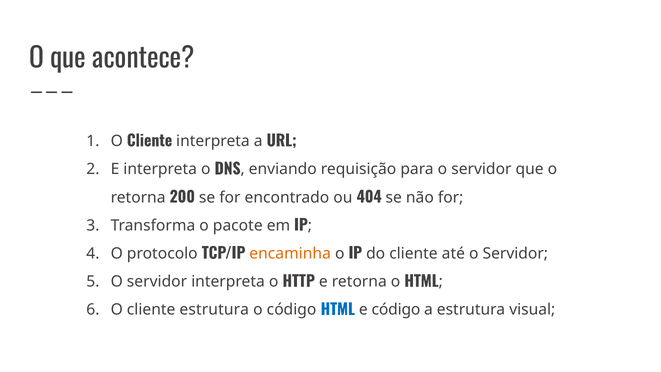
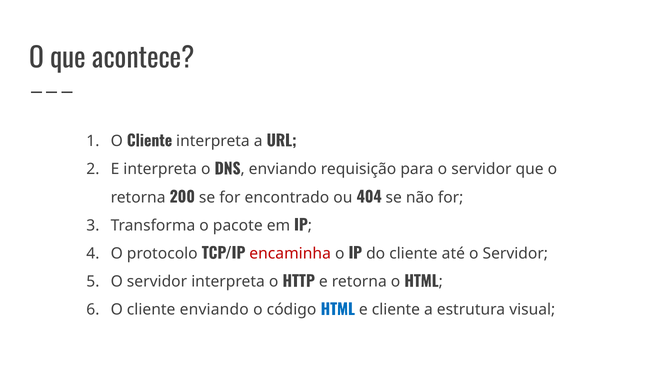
encaminha colour: orange -> red
cliente estrutura: estrutura -> enviando
e código: código -> cliente
